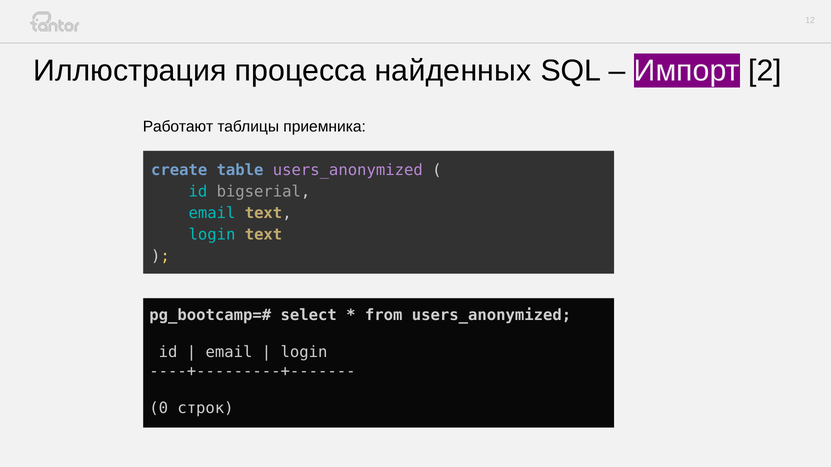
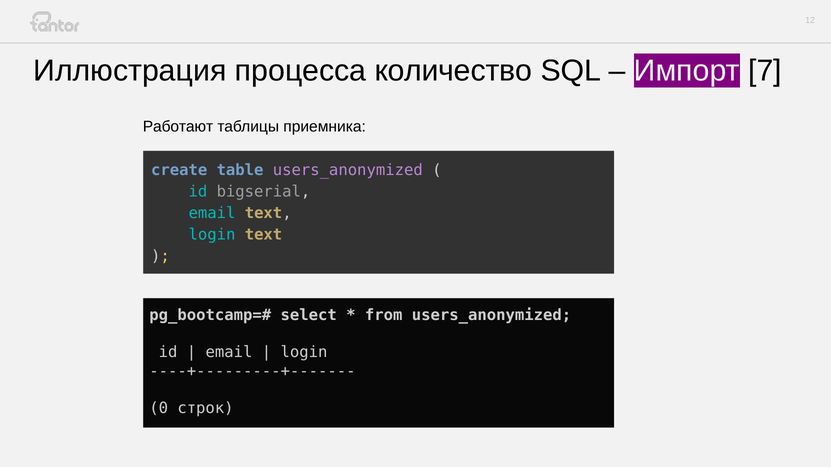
найденных: найденных -> количество
2: 2 -> 7
